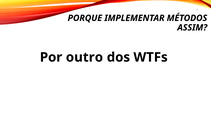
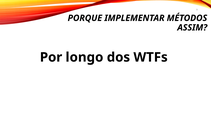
outro: outro -> longo
